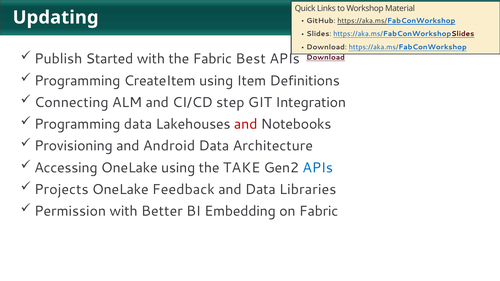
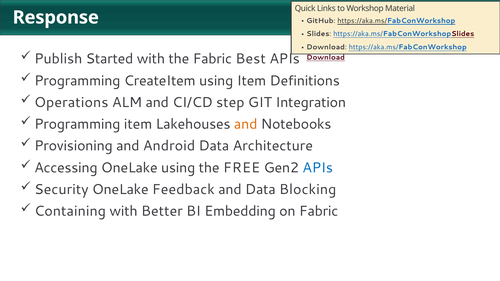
Updating: Updating -> Response
Connecting: Connecting -> Operations
Programming data: data -> item
and at (246, 124) colour: red -> orange
TAKE: TAKE -> FREE
Projects: Projects -> Security
Libraries: Libraries -> Blocking
Permission: Permission -> Containing
